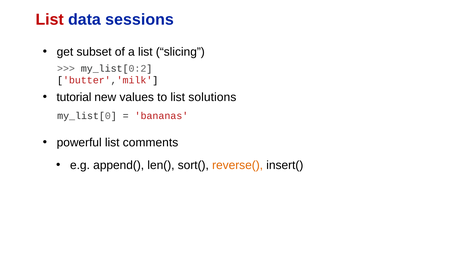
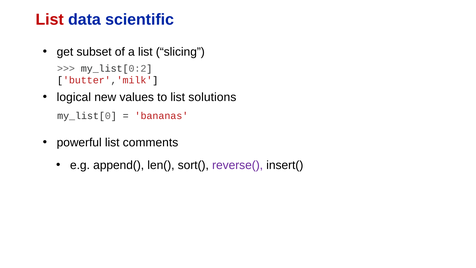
sessions: sessions -> scientific
tutorial: tutorial -> logical
reverse( colour: orange -> purple
